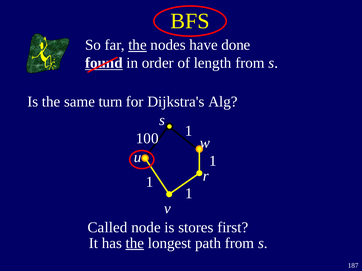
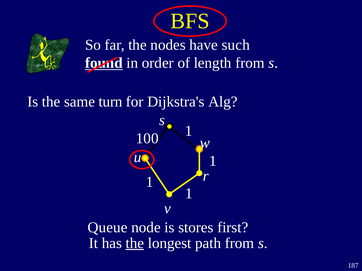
the at (138, 45) underline: present -> none
done: done -> such
Called: Called -> Queue
